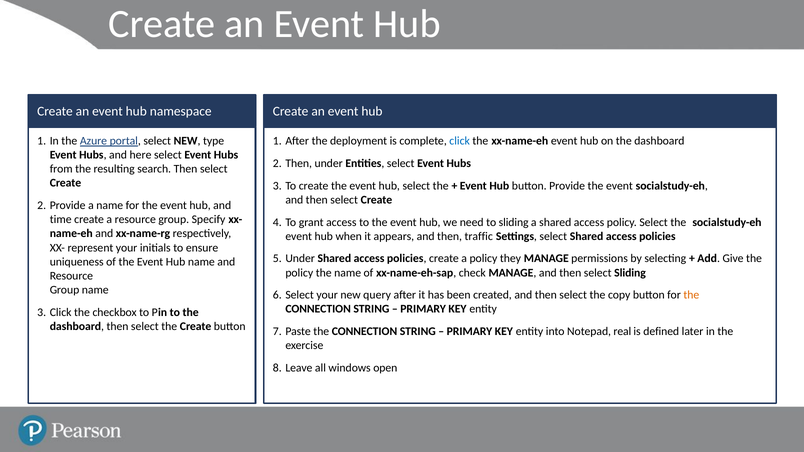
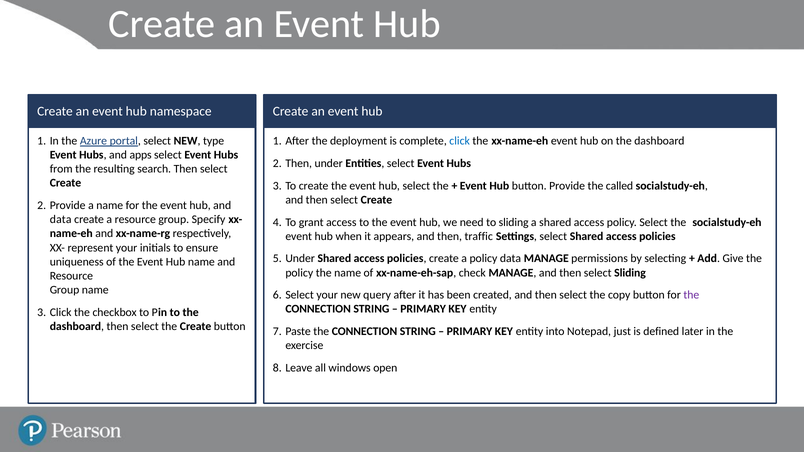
here: here -> apps
Provide the event: event -> called
time at (61, 220): time -> data
policy they: they -> data
the at (691, 295) colour: orange -> purple
real: real -> just
